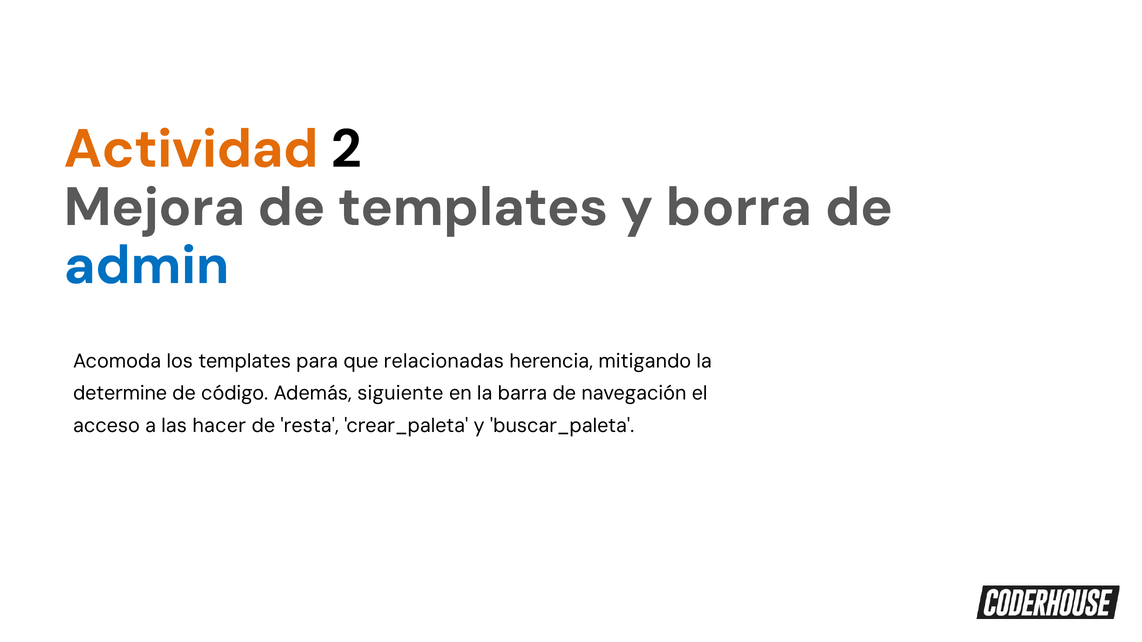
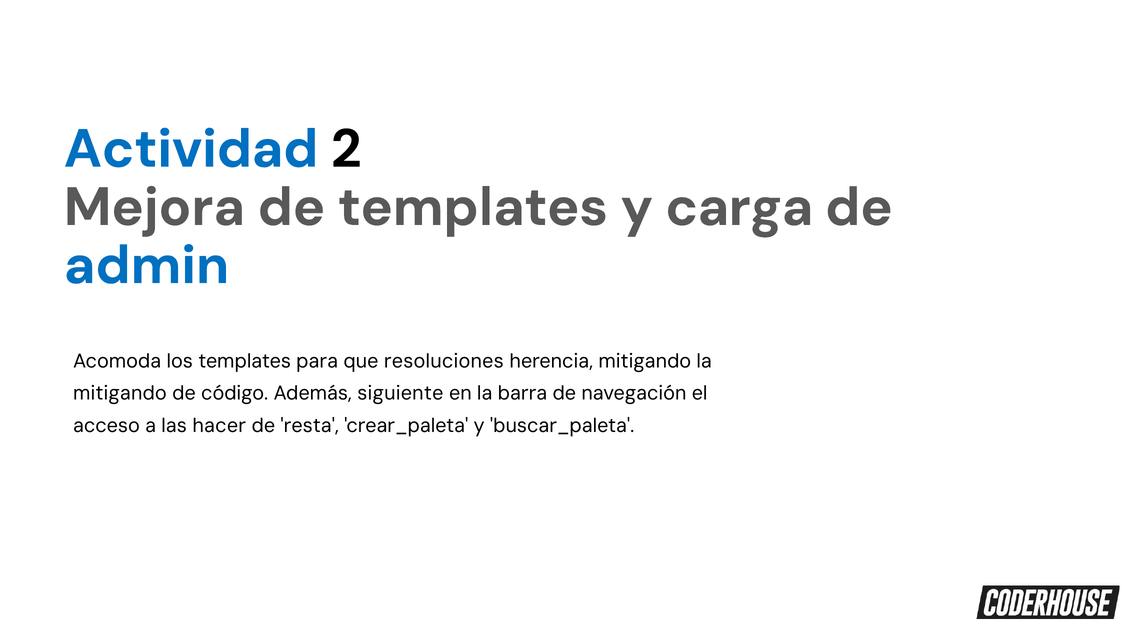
Actividad colour: orange -> blue
borra: borra -> carga
relacionadas: relacionadas -> resoluciones
determine at (120, 394): determine -> mitigando
